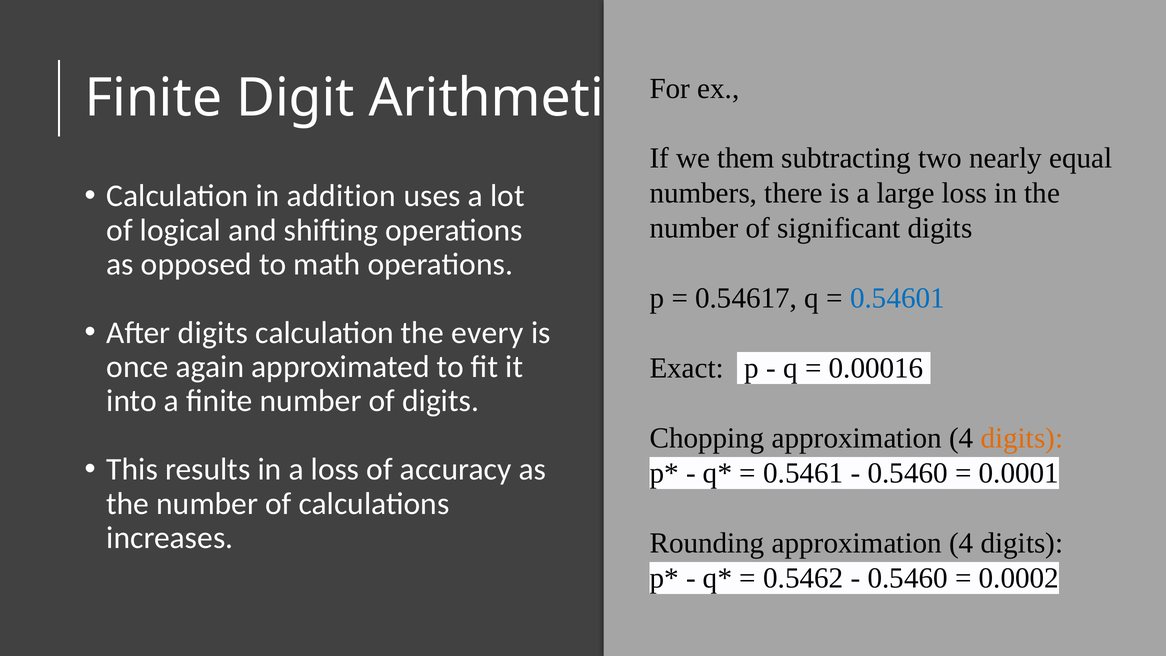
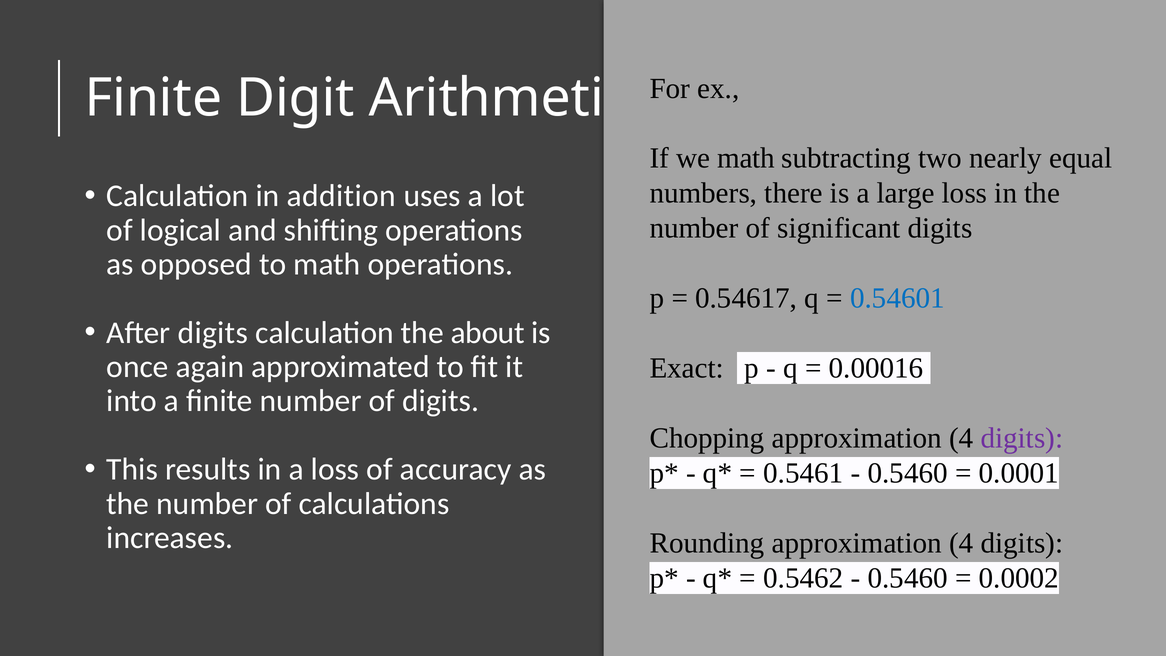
we them: them -> math
every: every -> about
digits at (1022, 438) colour: orange -> purple
